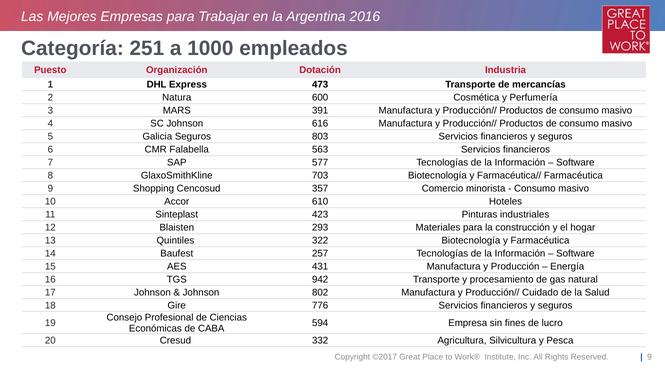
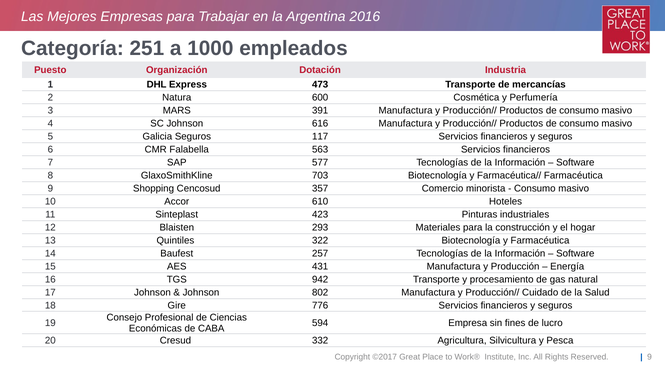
803: 803 -> 117
